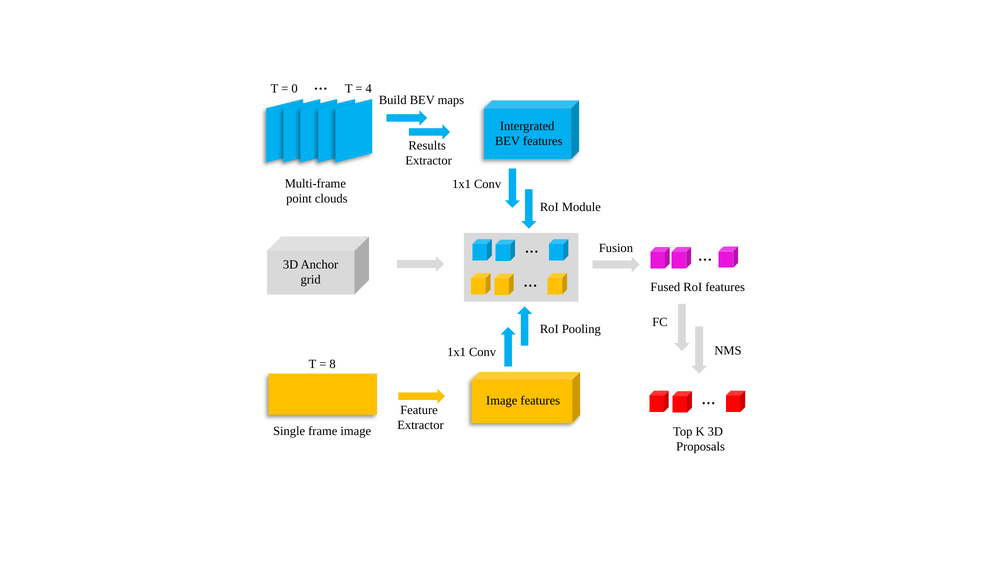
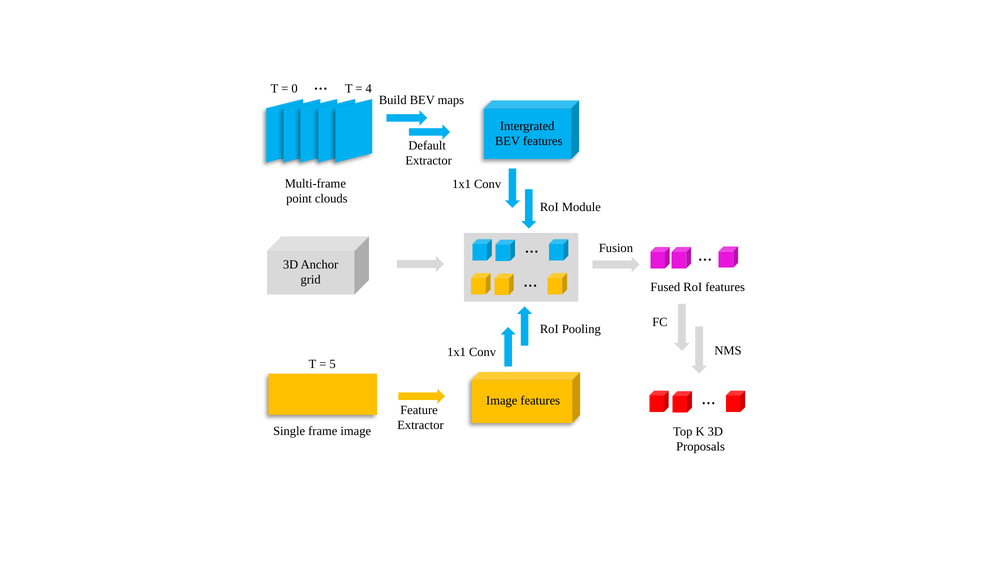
Results: Results -> Default
8: 8 -> 5
